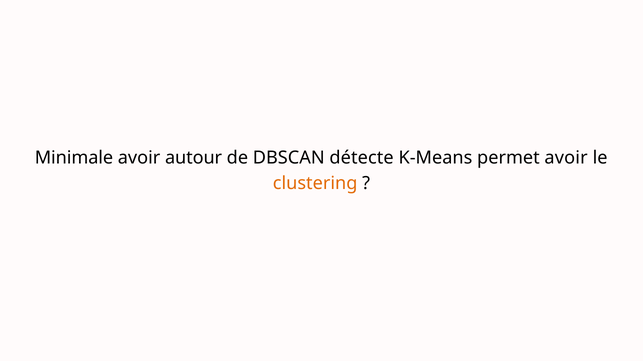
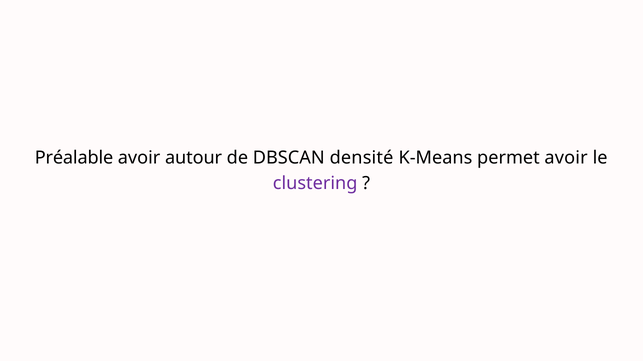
Minimale: Minimale -> Préalable
détecte: détecte -> densité
clustering colour: orange -> purple
